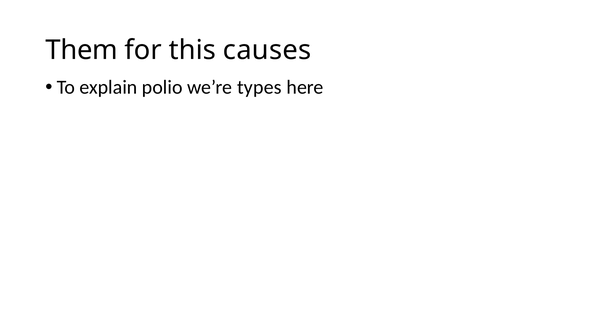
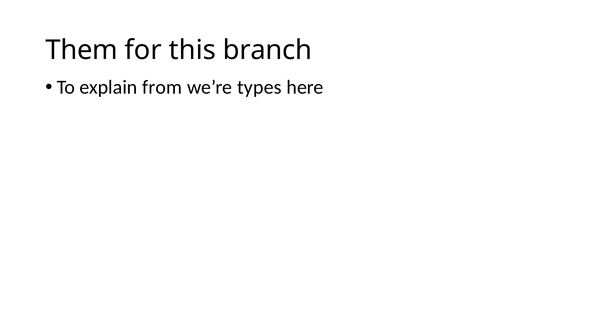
causes: causes -> branch
polio: polio -> from
